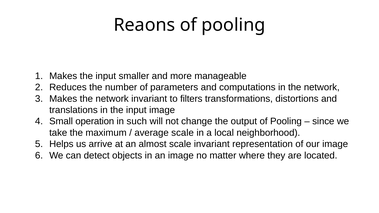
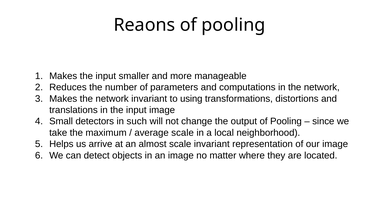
filters: filters -> using
operation: operation -> detectors
